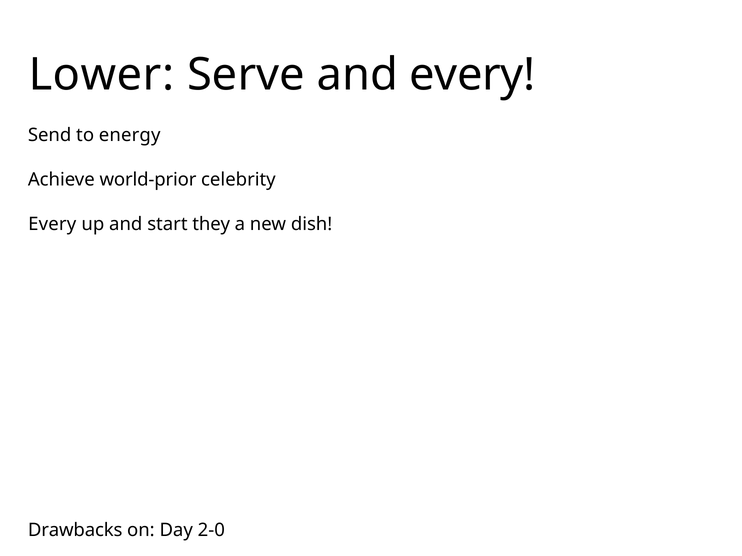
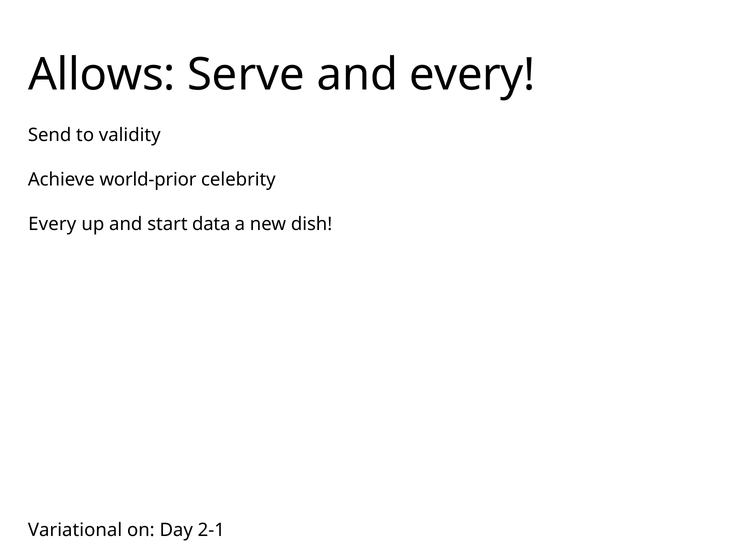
Lower: Lower -> Allows
energy: energy -> validity
they: they -> data
Drawbacks: Drawbacks -> Variational
2-0: 2-0 -> 2-1
